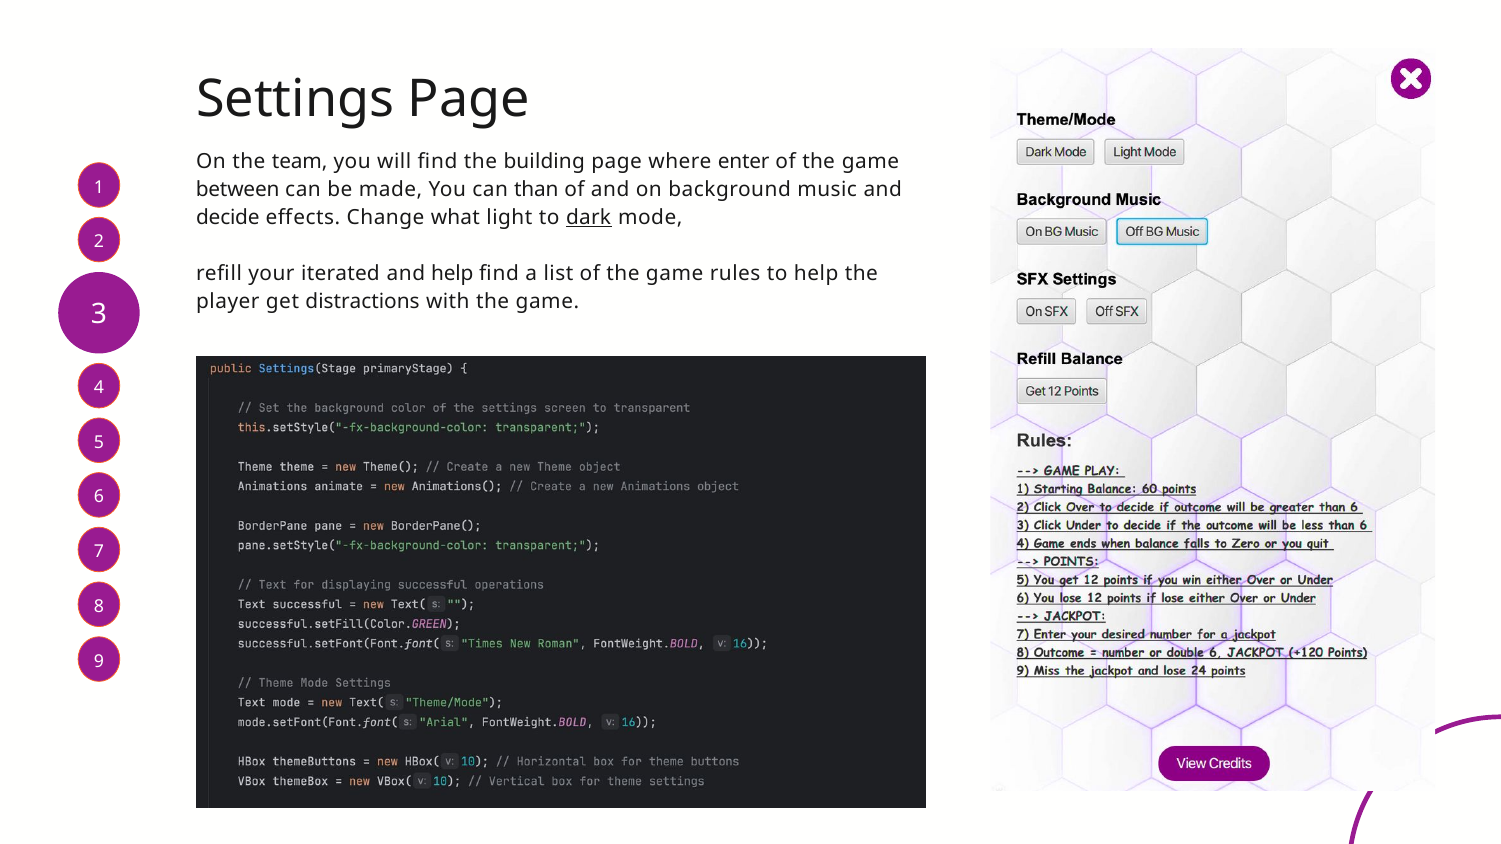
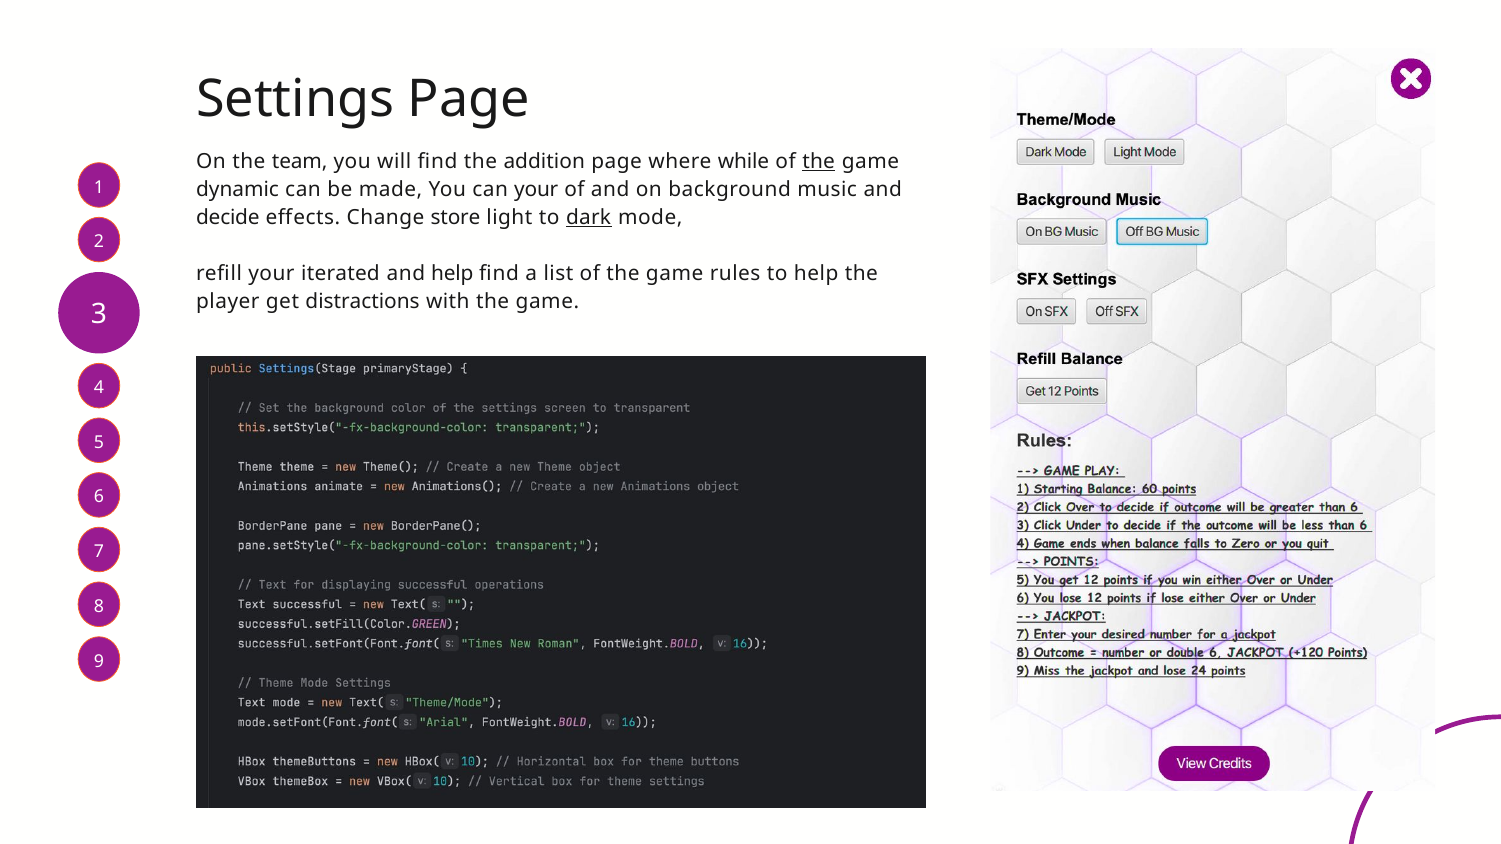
building: building -> addition
enter: enter -> while
the at (819, 161) underline: none -> present
between: between -> dynamic
can than: than -> your
what: what -> store
